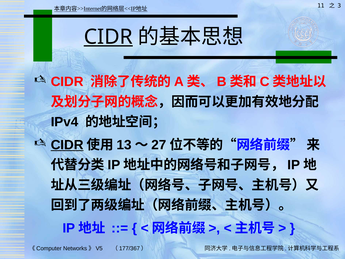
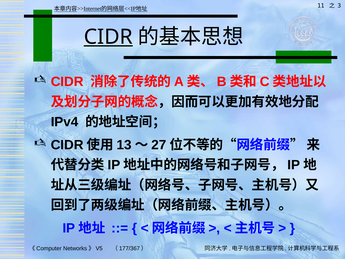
CIDR at (67, 145) underline: present -> none
